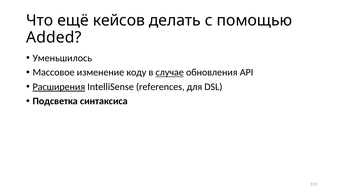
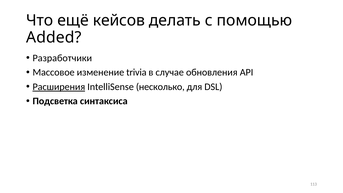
Уменьшилось: Уменьшилось -> Разработчики
коду: коду -> trivia
случае underline: present -> none
references: references -> несколько
